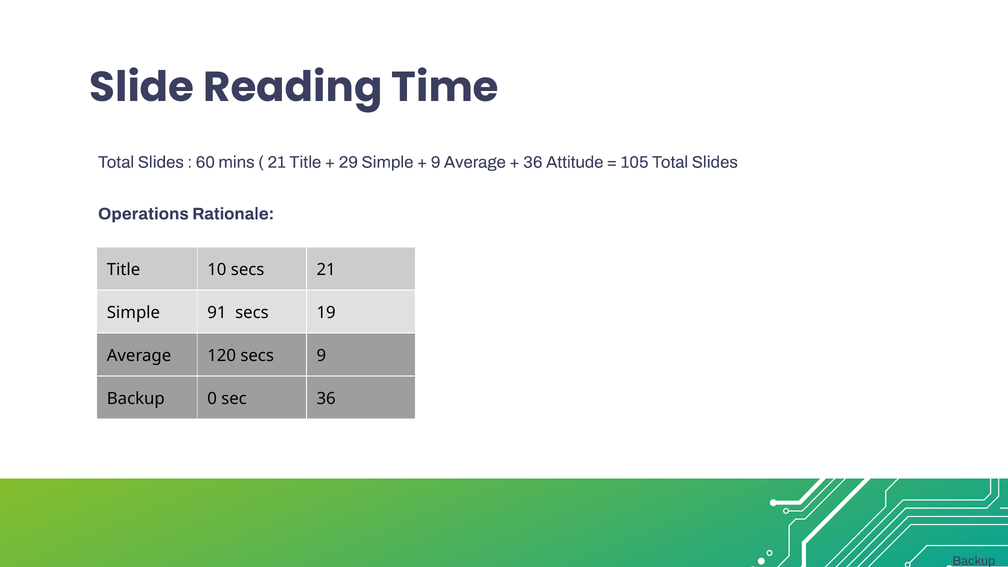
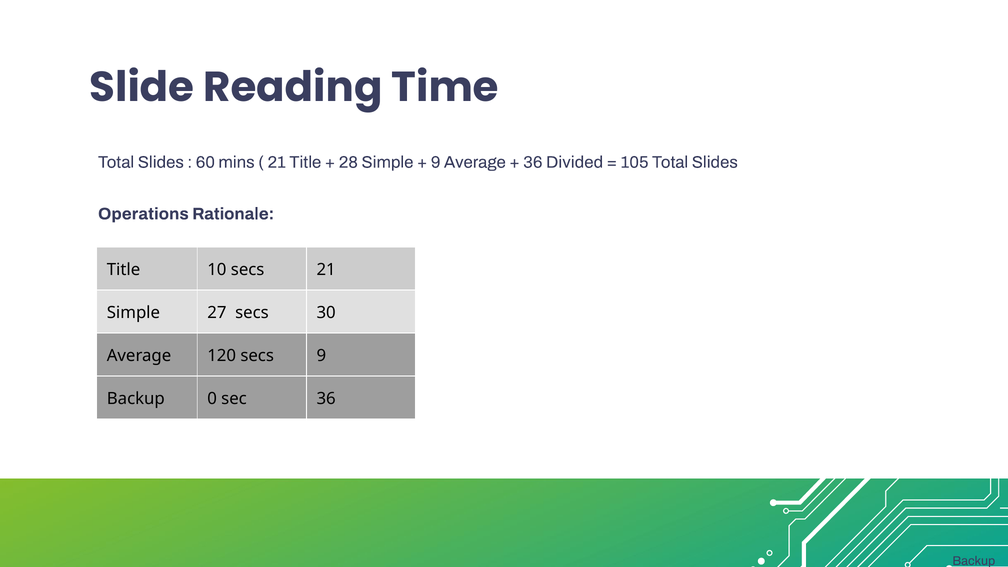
29: 29 -> 28
Attitude: Attitude -> Divided
91: 91 -> 27
19: 19 -> 30
